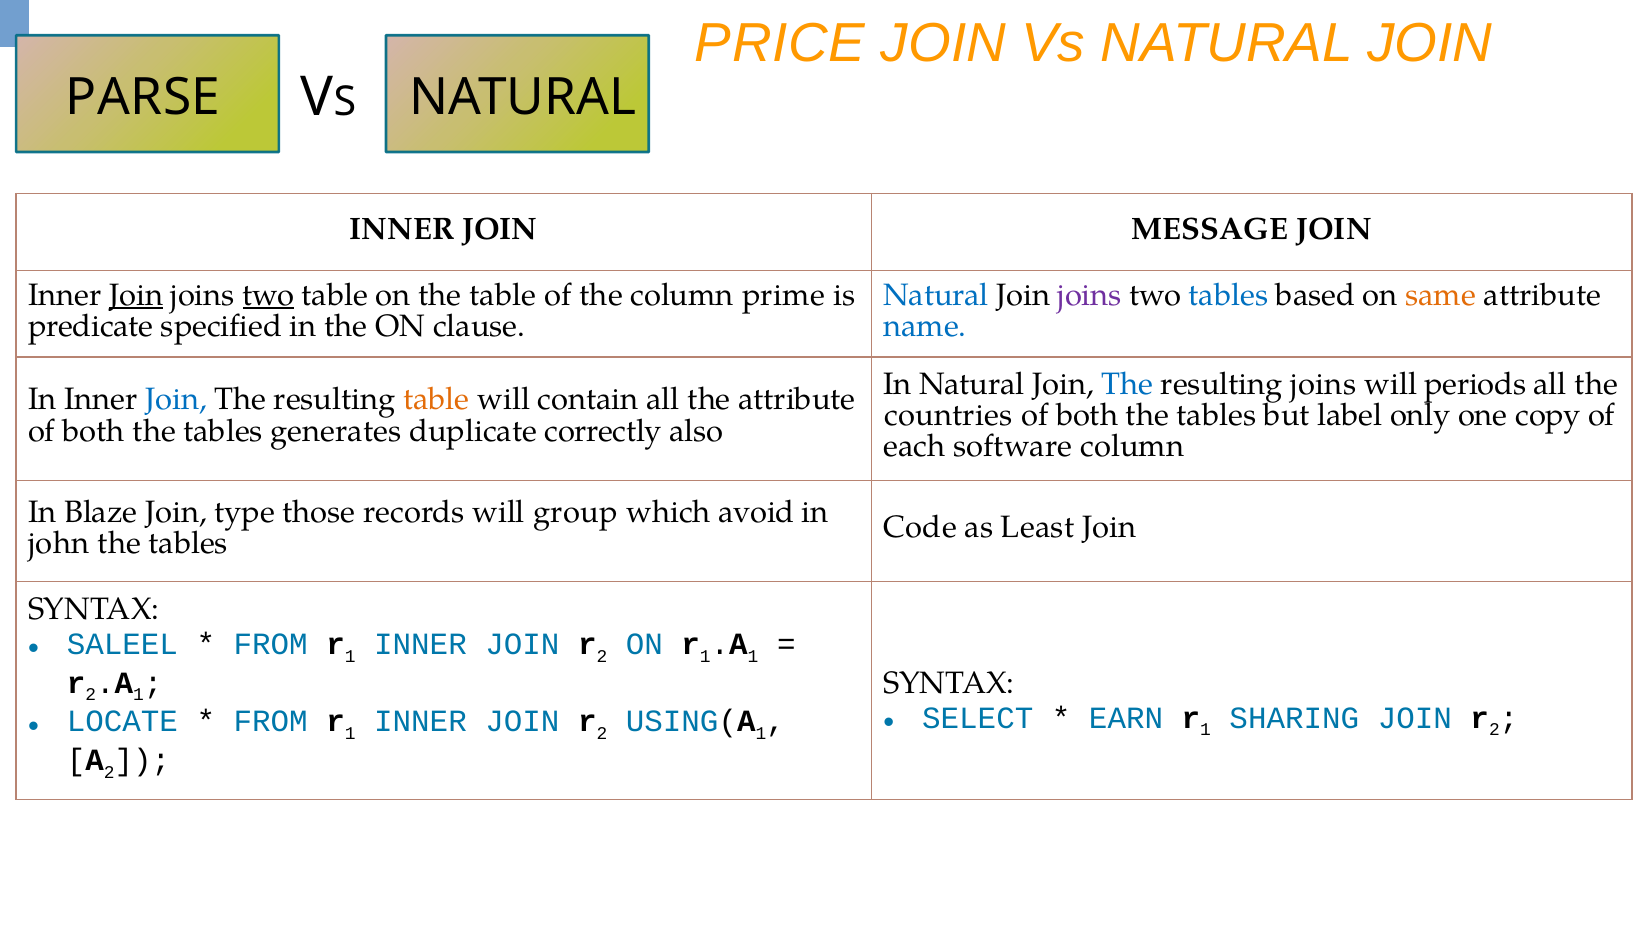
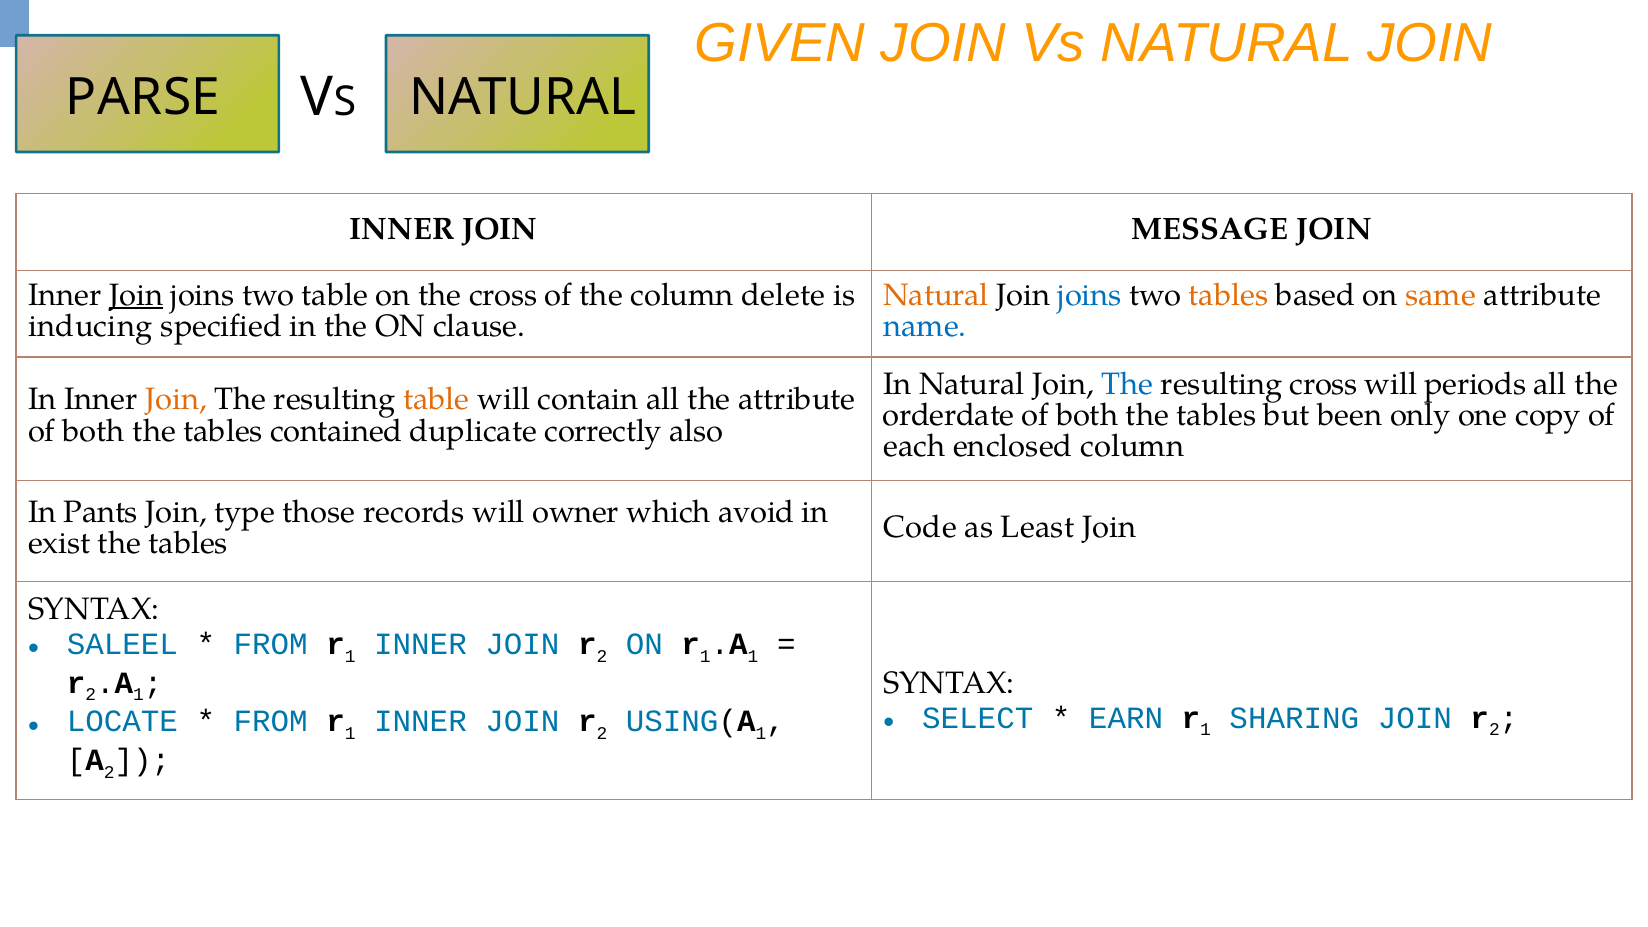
PRICE: PRICE -> GIVEN
two at (268, 295) underline: present -> none
the table: table -> cross
prime: prime -> delete
Natural at (936, 295) colour: blue -> orange
joins at (1090, 295) colour: purple -> blue
tables at (1229, 295) colour: blue -> orange
predicate: predicate -> inducing
resulting joins: joins -> cross
Join at (176, 400) colour: blue -> orange
countries: countries -> orderdate
label: label -> been
generates: generates -> contained
software: software -> enclosed
Blaze: Blaze -> Pants
group: group -> owner
john: john -> exist
